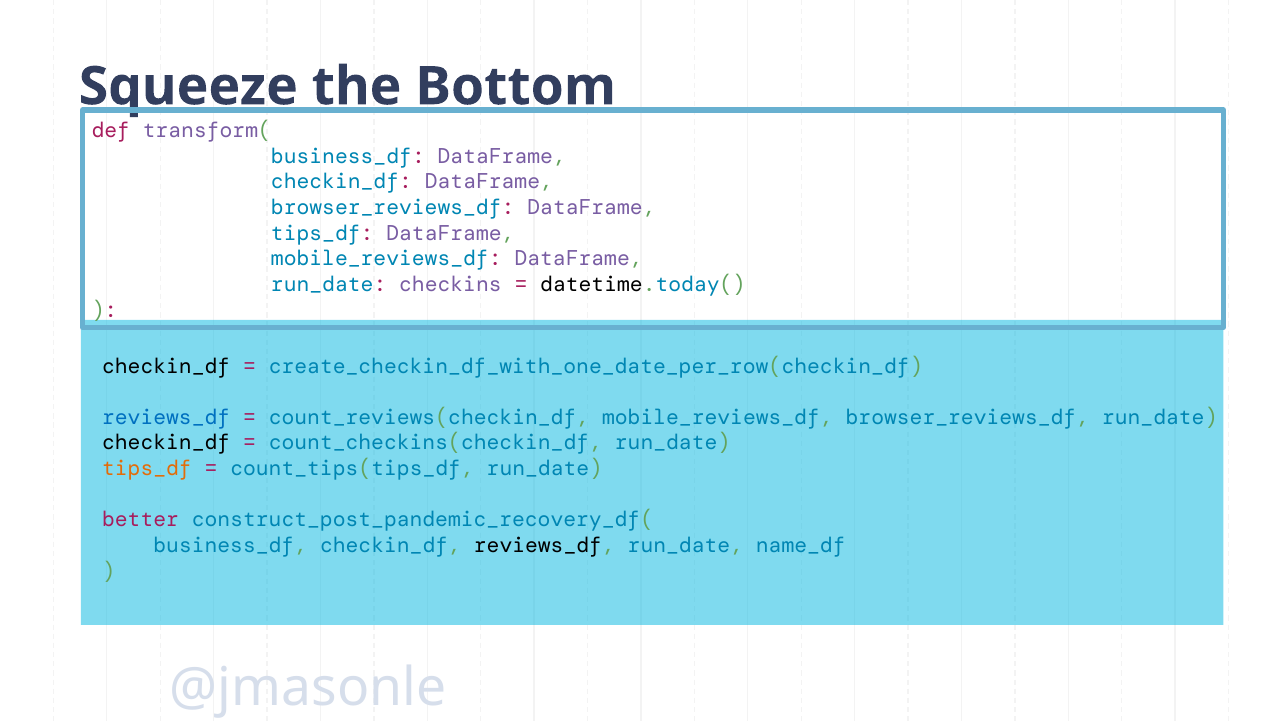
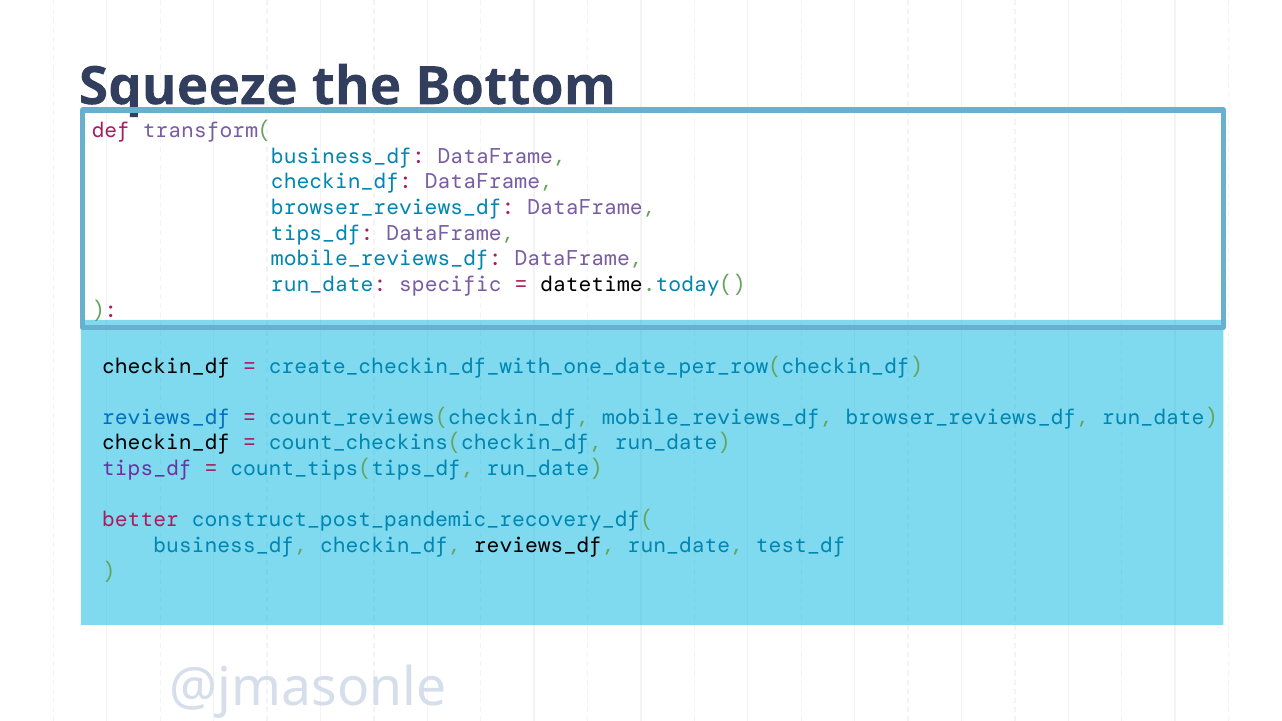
checkins: checkins -> specific
tips_df at (147, 469) colour: orange -> purple
name_df: name_df -> test_df
